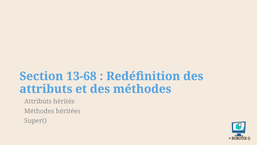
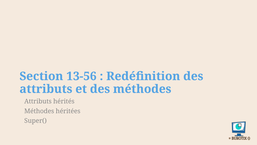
13-68: 13-68 -> 13-56
